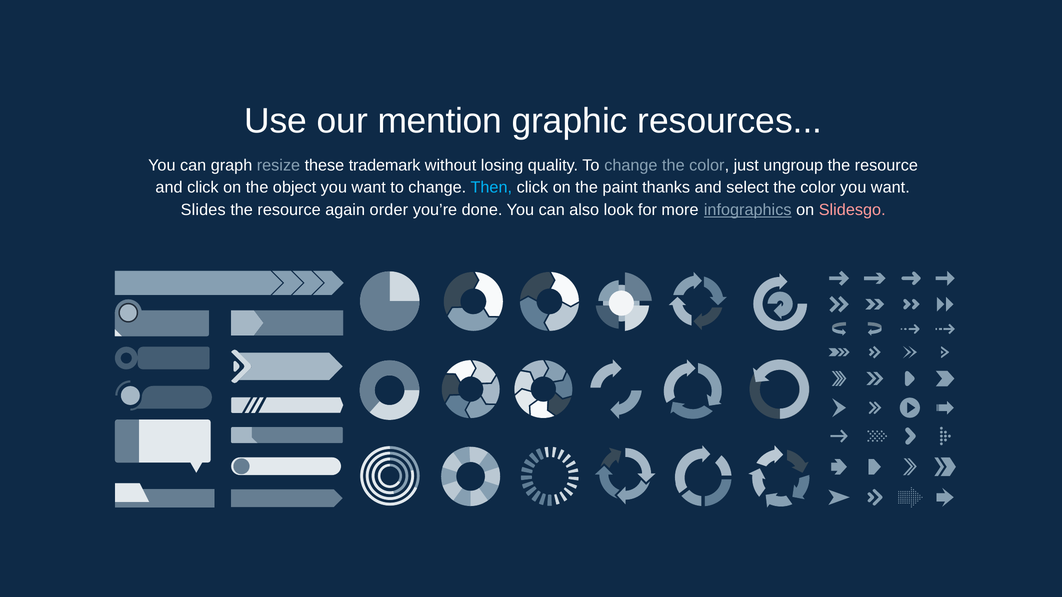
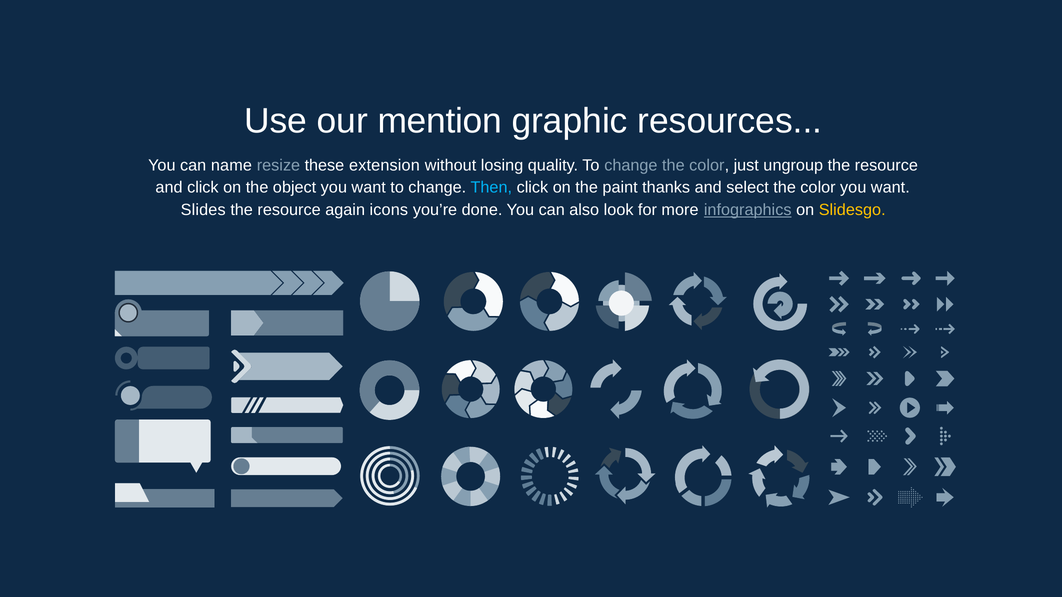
graph: graph -> name
trademark: trademark -> extension
order: order -> icons
Slidesgo colour: pink -> yellow
